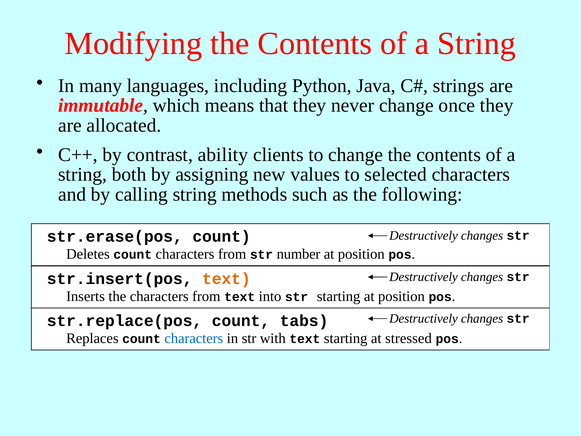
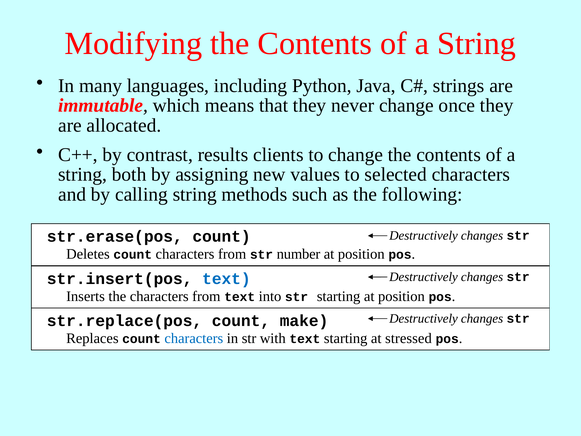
ability: ability -> results
text at (226, 279) colour: orange -> blue
tabs: tabs -> make
